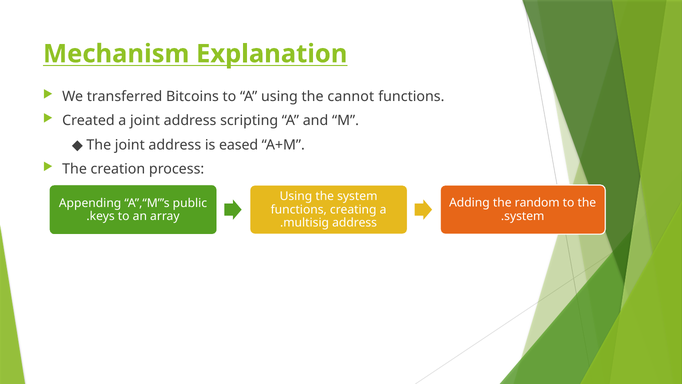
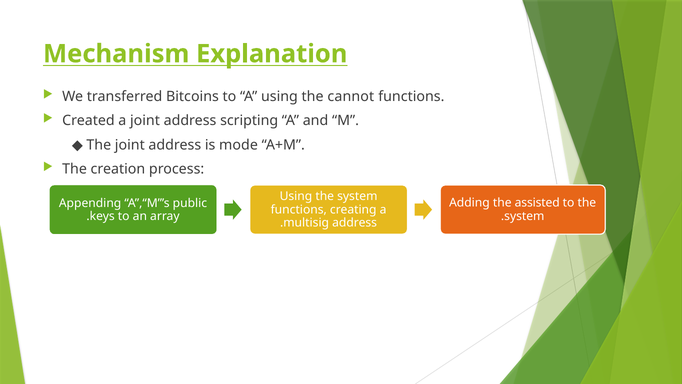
eased: eased -> mode
random: random -> assisted
